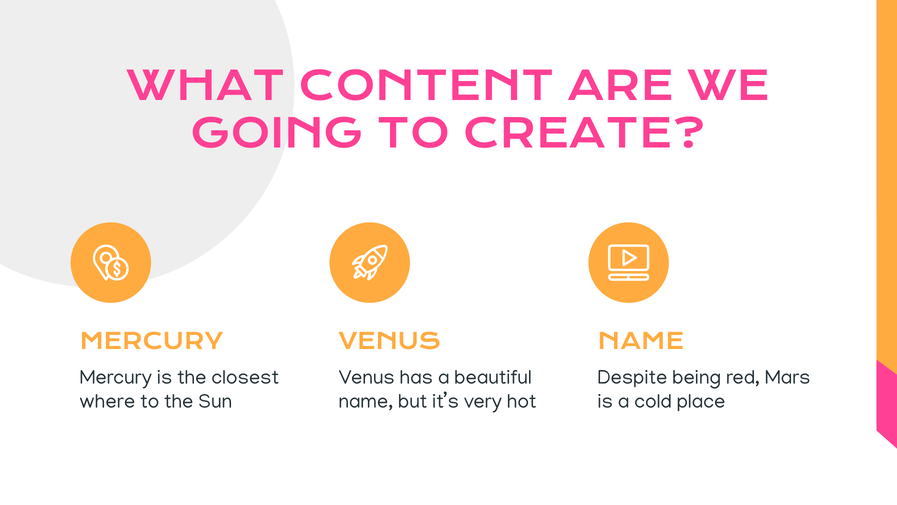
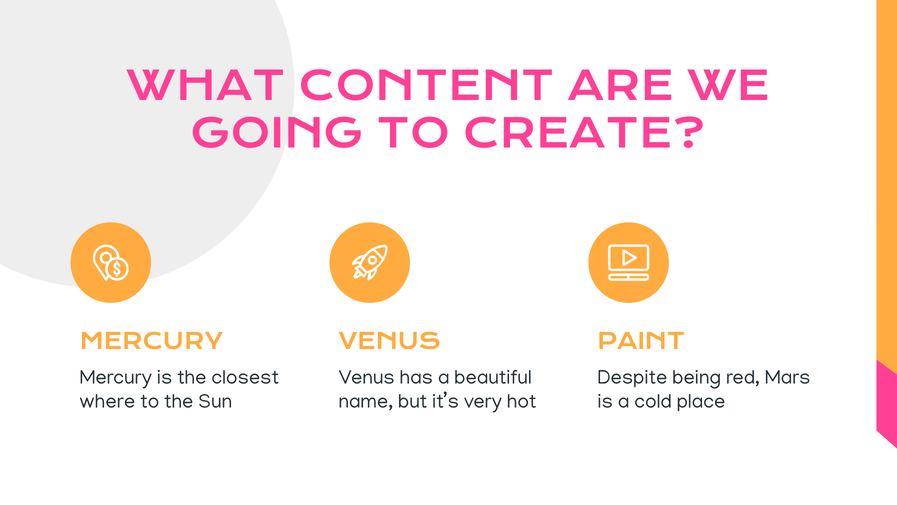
NAME at (641, 342): NAME -> PAINT
